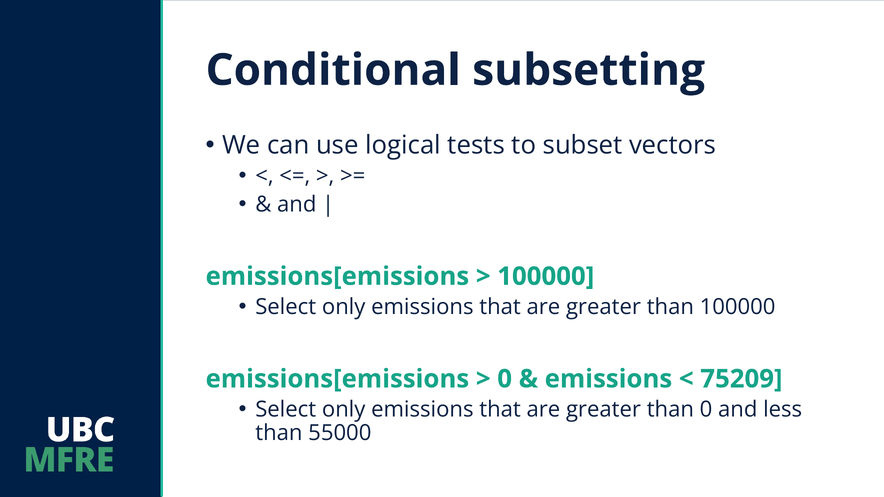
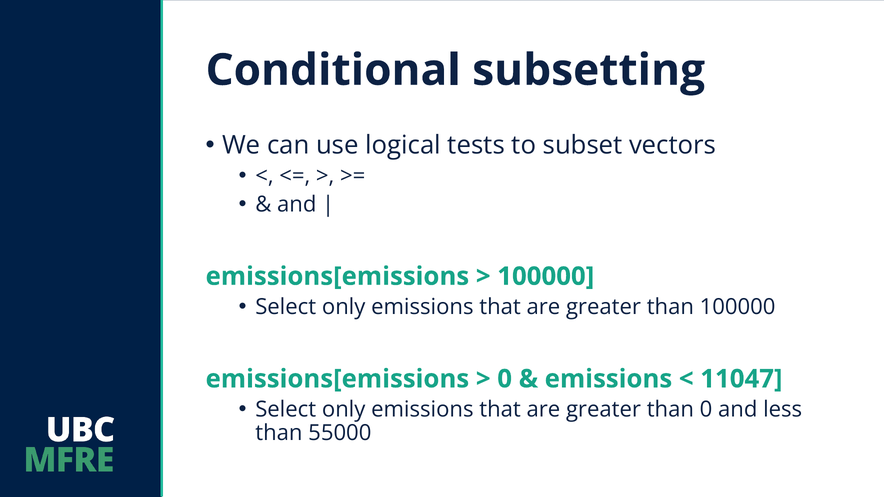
75209: 75209 -> 11047
